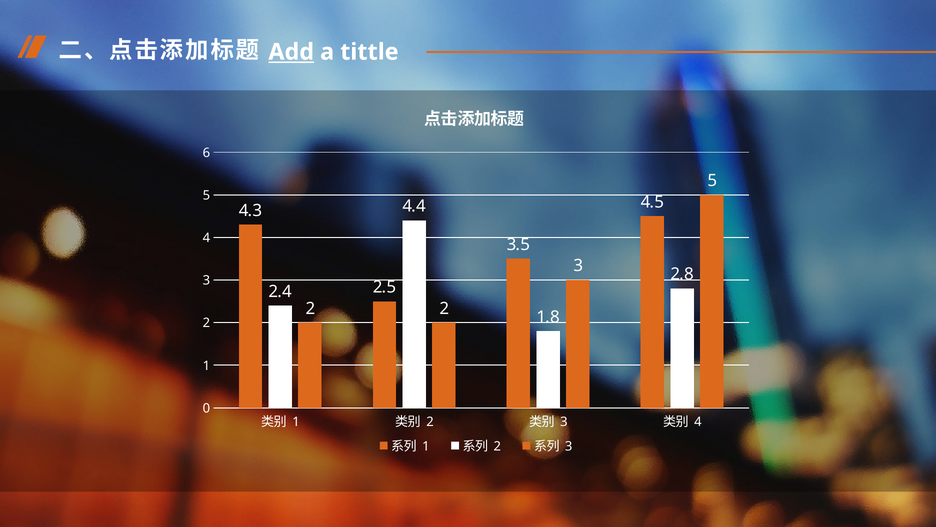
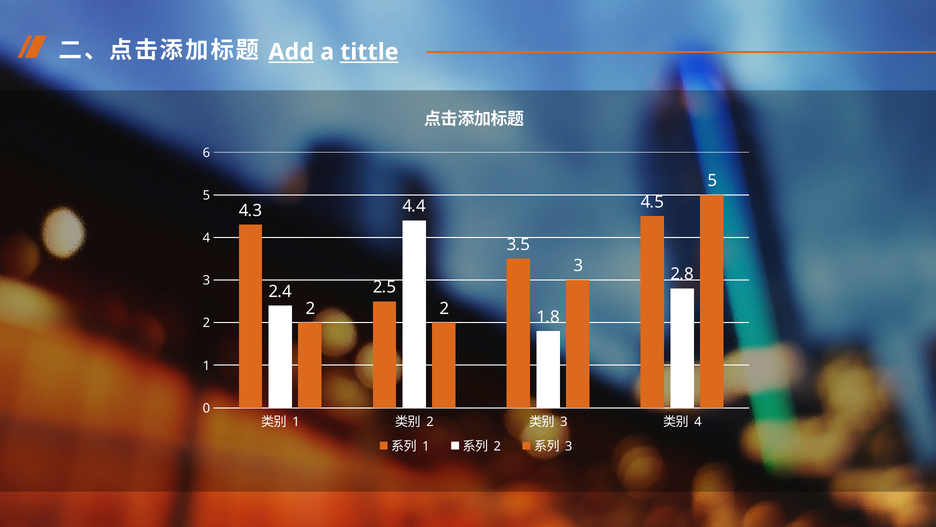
tittle underline: none -> present
